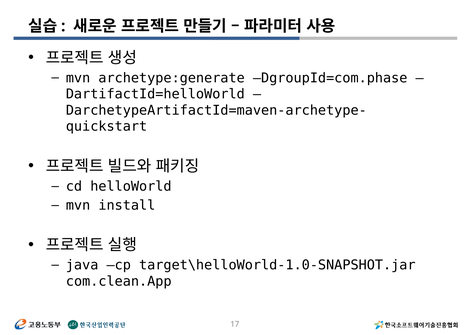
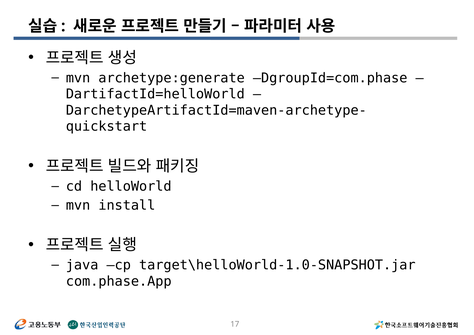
com.clean.App: com.clean.App -> com.phase.App
